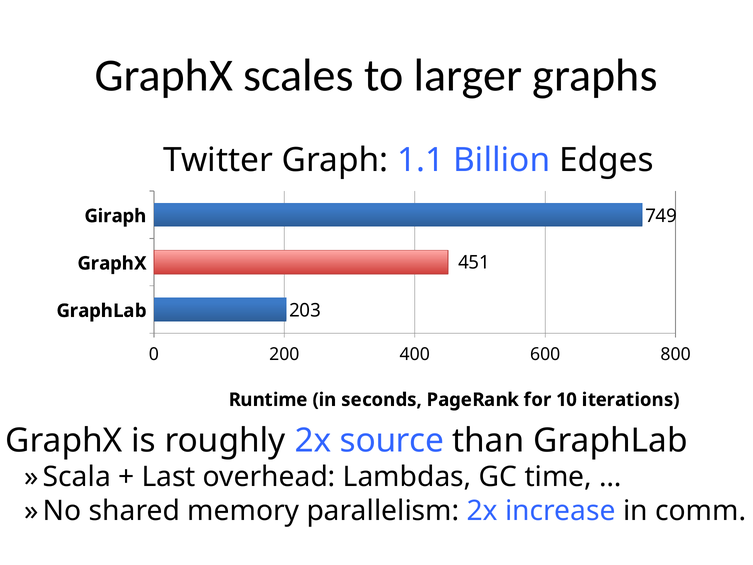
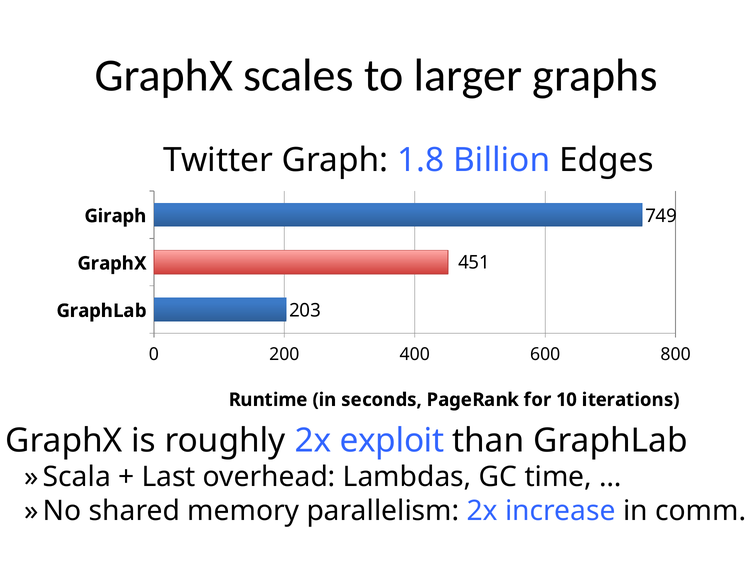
1.1: 1.1 -> 1.8
source: source -> exploit
